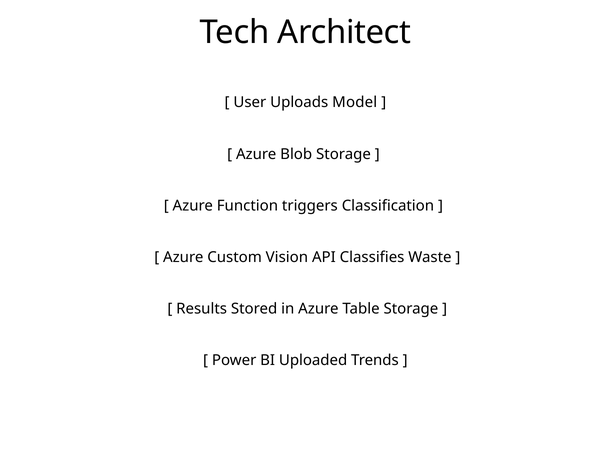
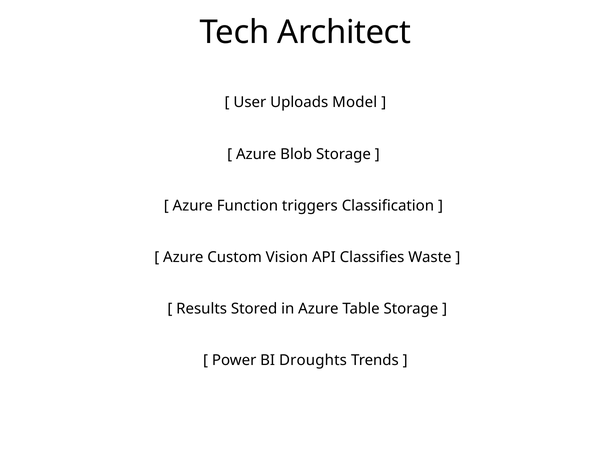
Uploaded: Uploaded -> Droughts
